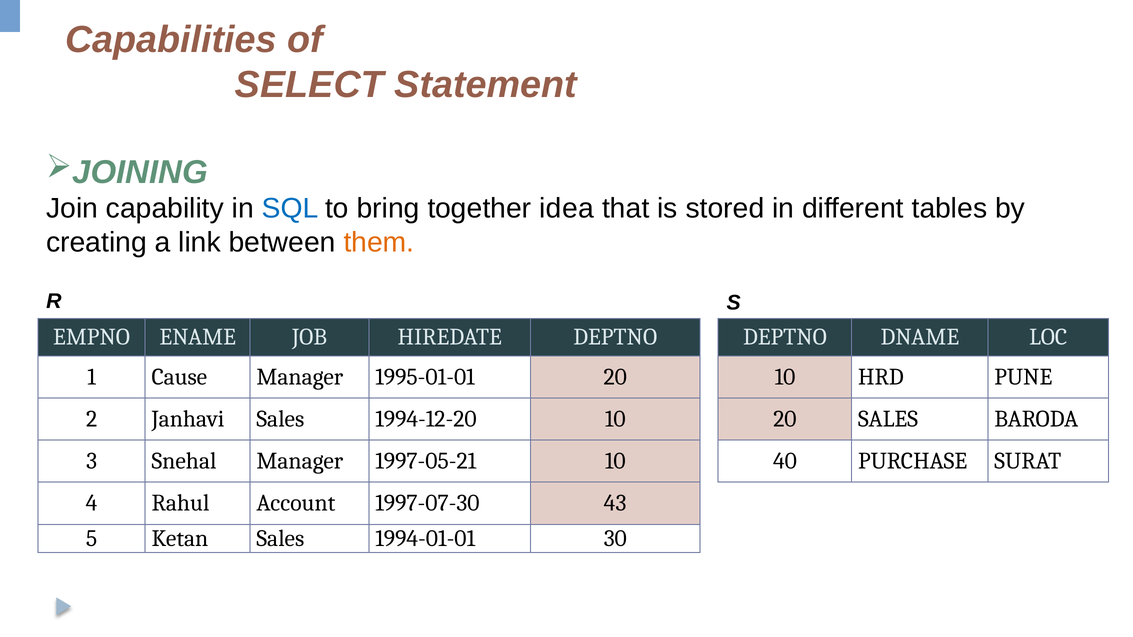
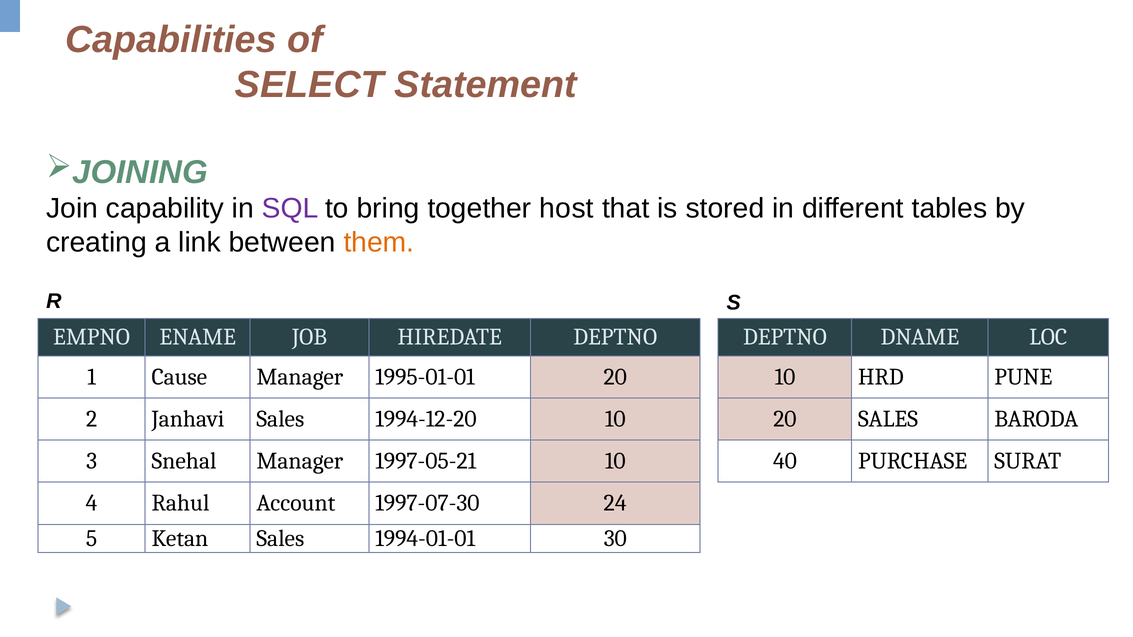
SQL colour: blue -> purple
idea: idea -> host
43: 43 -> 24
